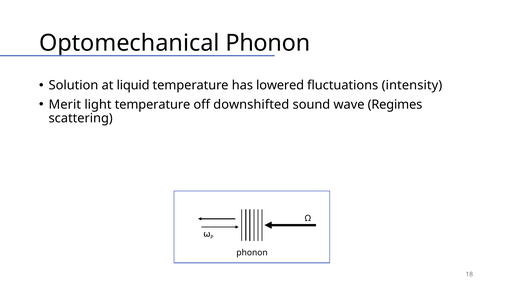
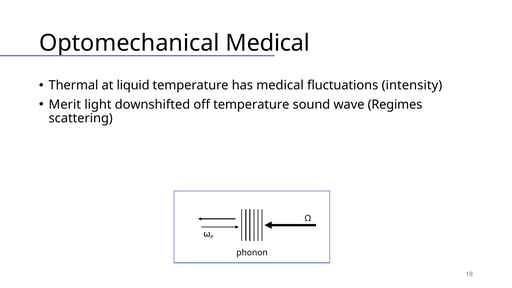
Phonon at (268, 43): Phonon -> Medical
Solution: Solution -> Thermal
has lowered: lowered -> medical
light temperature: temperature -> downshifted
off downshifted: downshifted -> temperature
